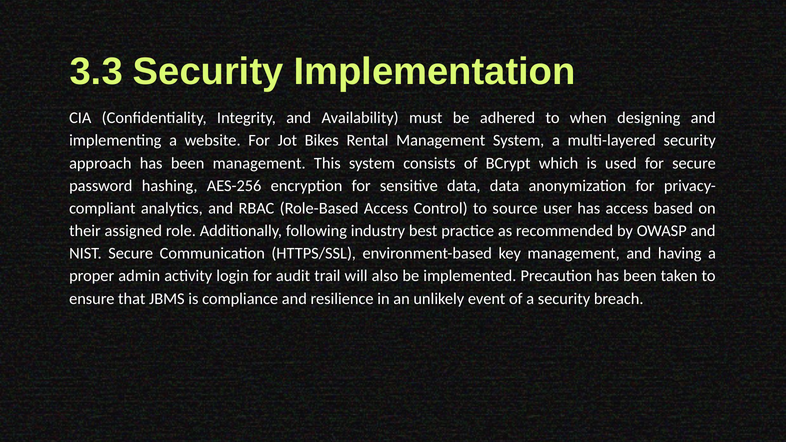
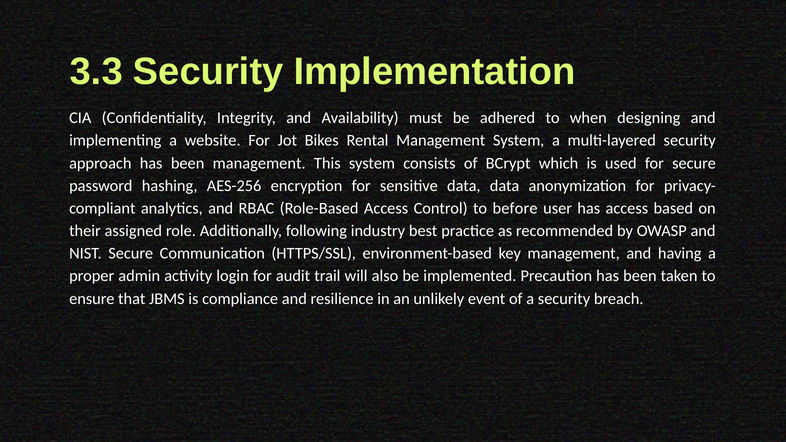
source: source -> before
